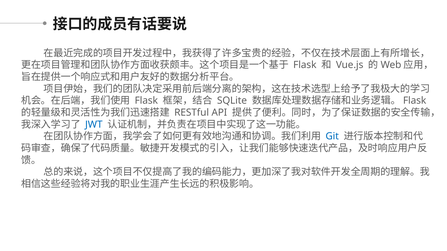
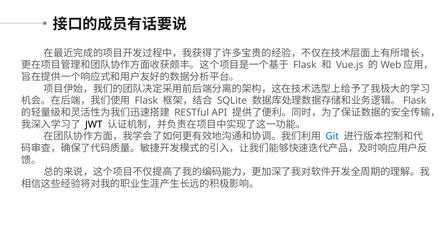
JWT colour: blue -> black
